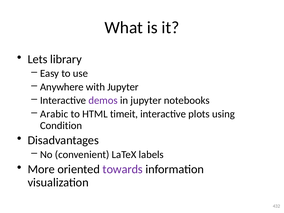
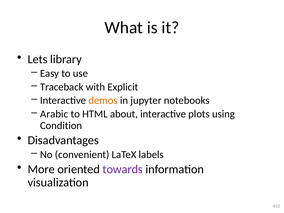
Anywhere: Anywhere -> Traceback
with Jupyter: Jupyter -> Explicit
demos colour: purple -> orange
timeit: timeit -> about
